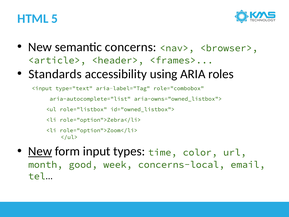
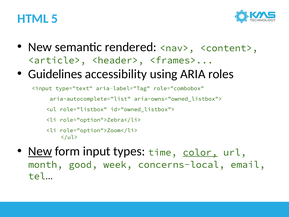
concerns: concerns -> rendered
<browser>: <browser> -> <content>
Standards: Standards -> Guidelines
color underline: none -> present
